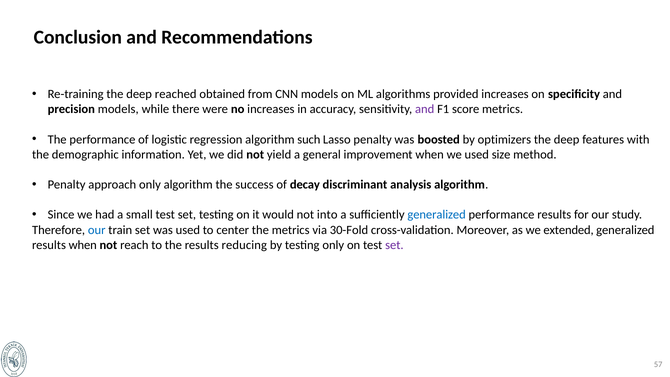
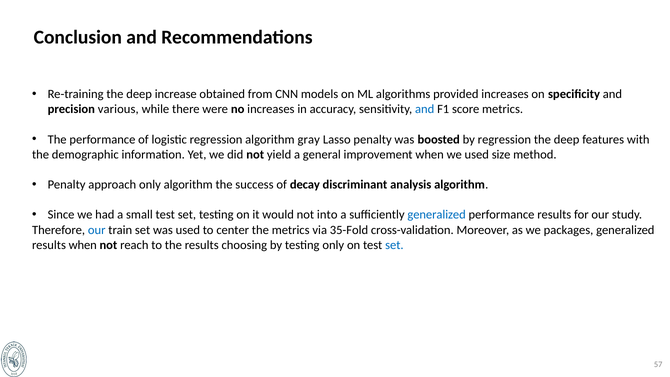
reached: reached -> increase
precision models: models -> various
and at (425, 109) colour: purple -> blue
such: such -> gray
by optimizers: optimizers -> regression
30-Fold: 30-Fold -> 35-Fold
extended: extended -> packages
reducing: reducing -> choosing
set at (394, 245) colour: purple -> blue
